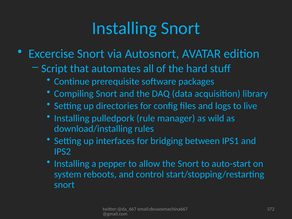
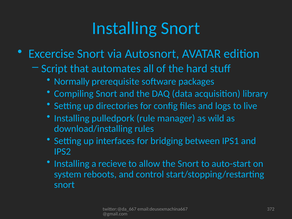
Continue: Continue -> Normally
pepper: pepper -> recieve
